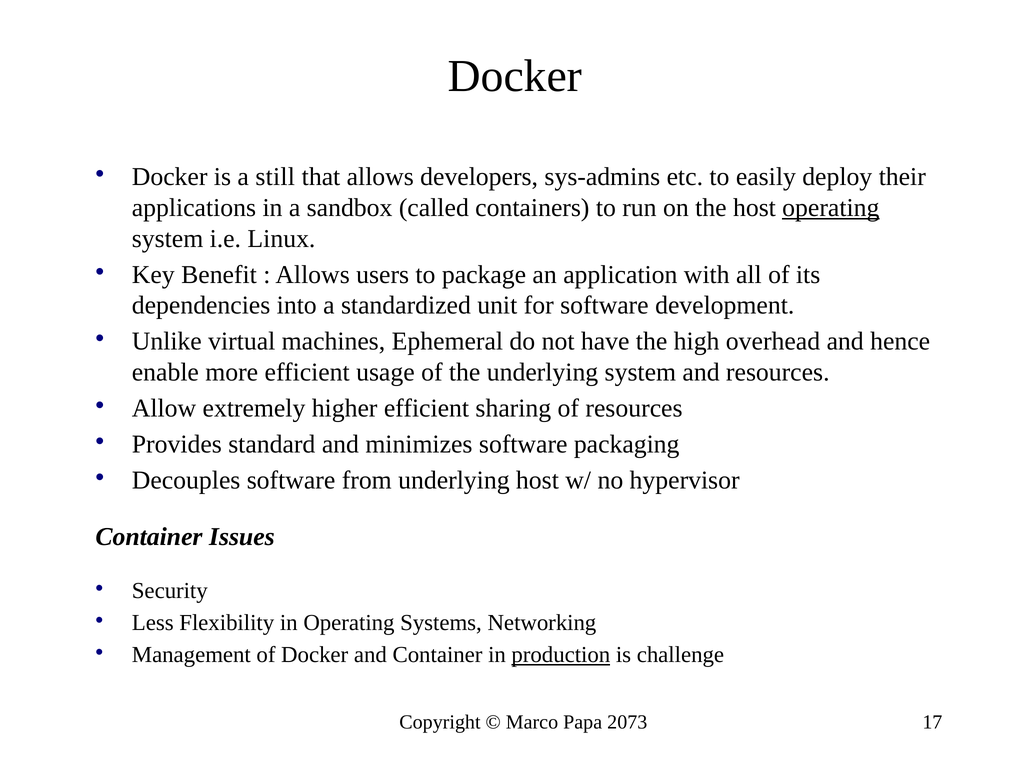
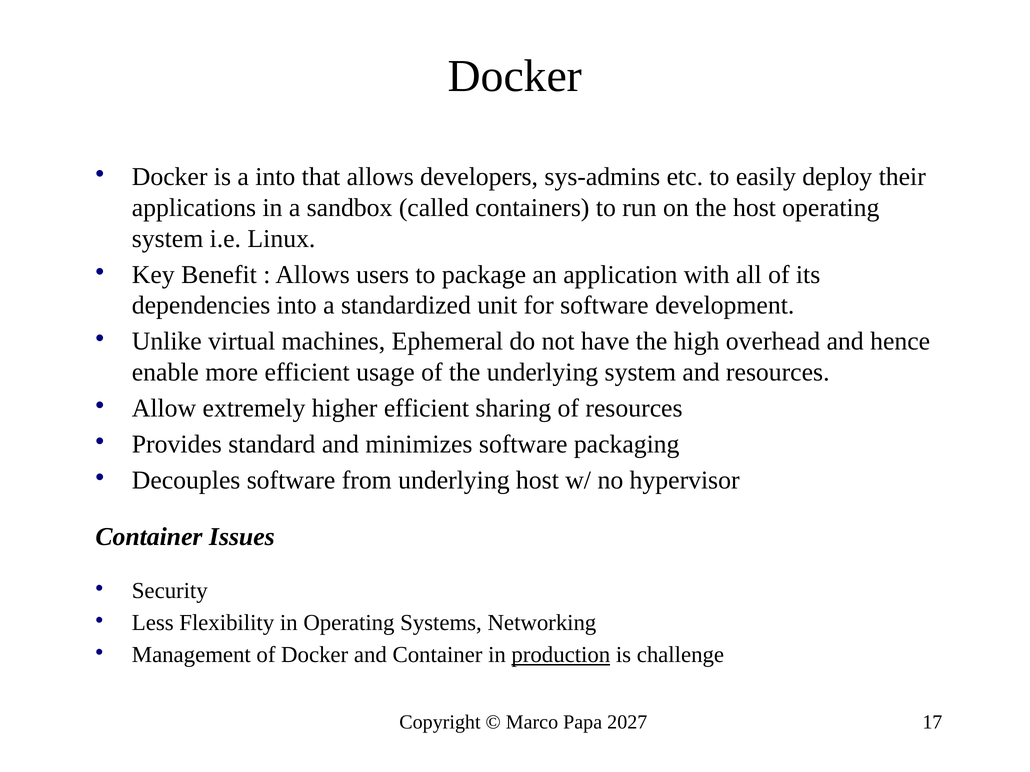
a still: still -> into
operating at (831, 208) underline: present -> none
2073: 2073 -> 2027
